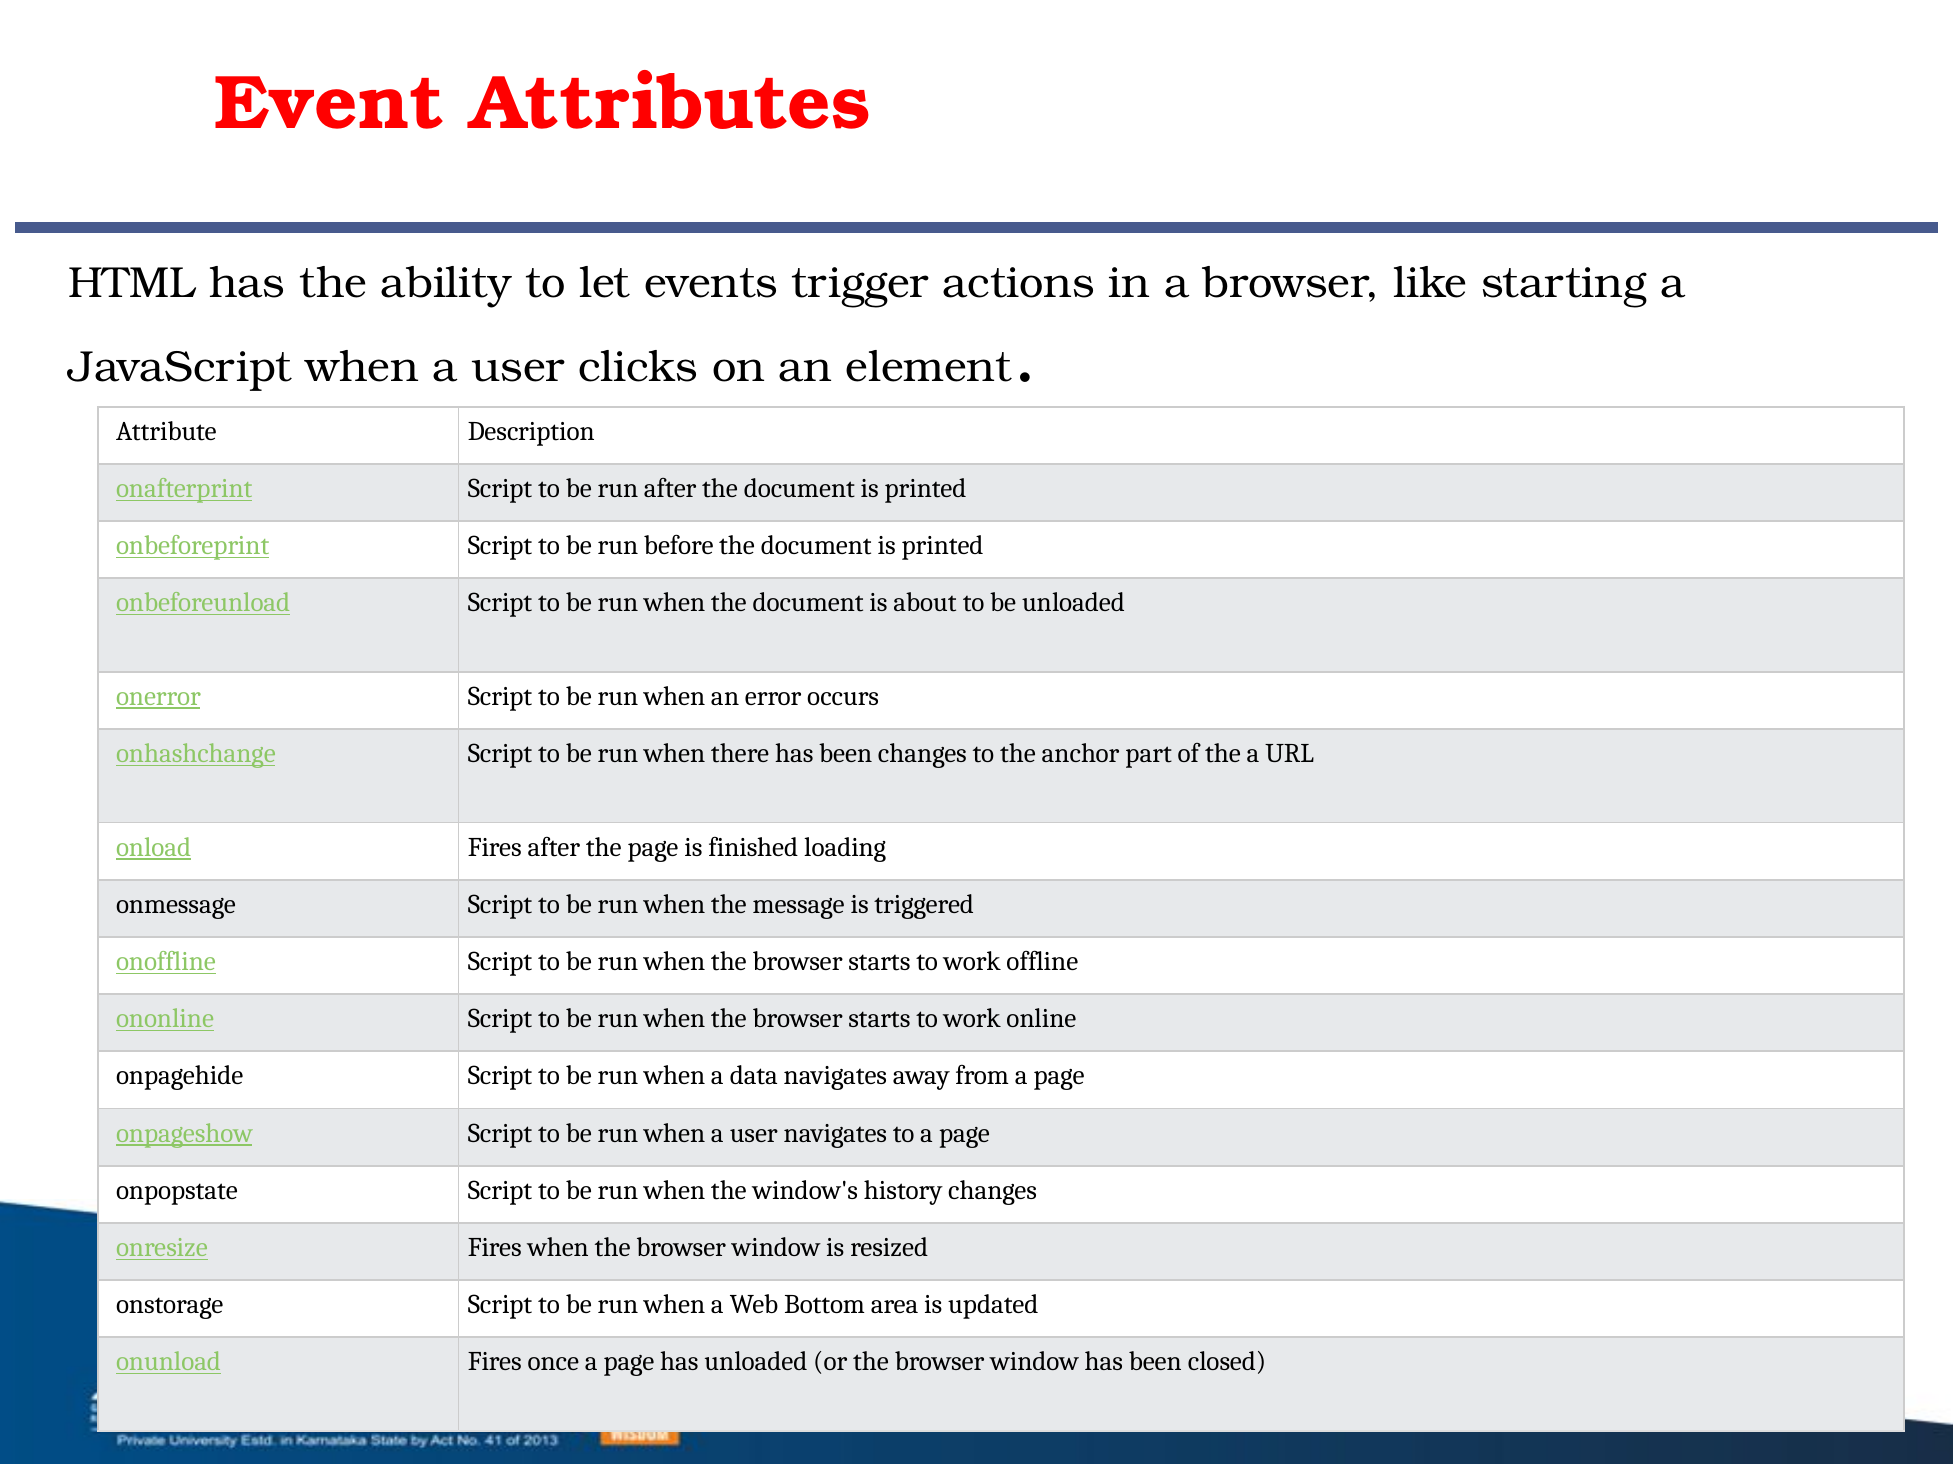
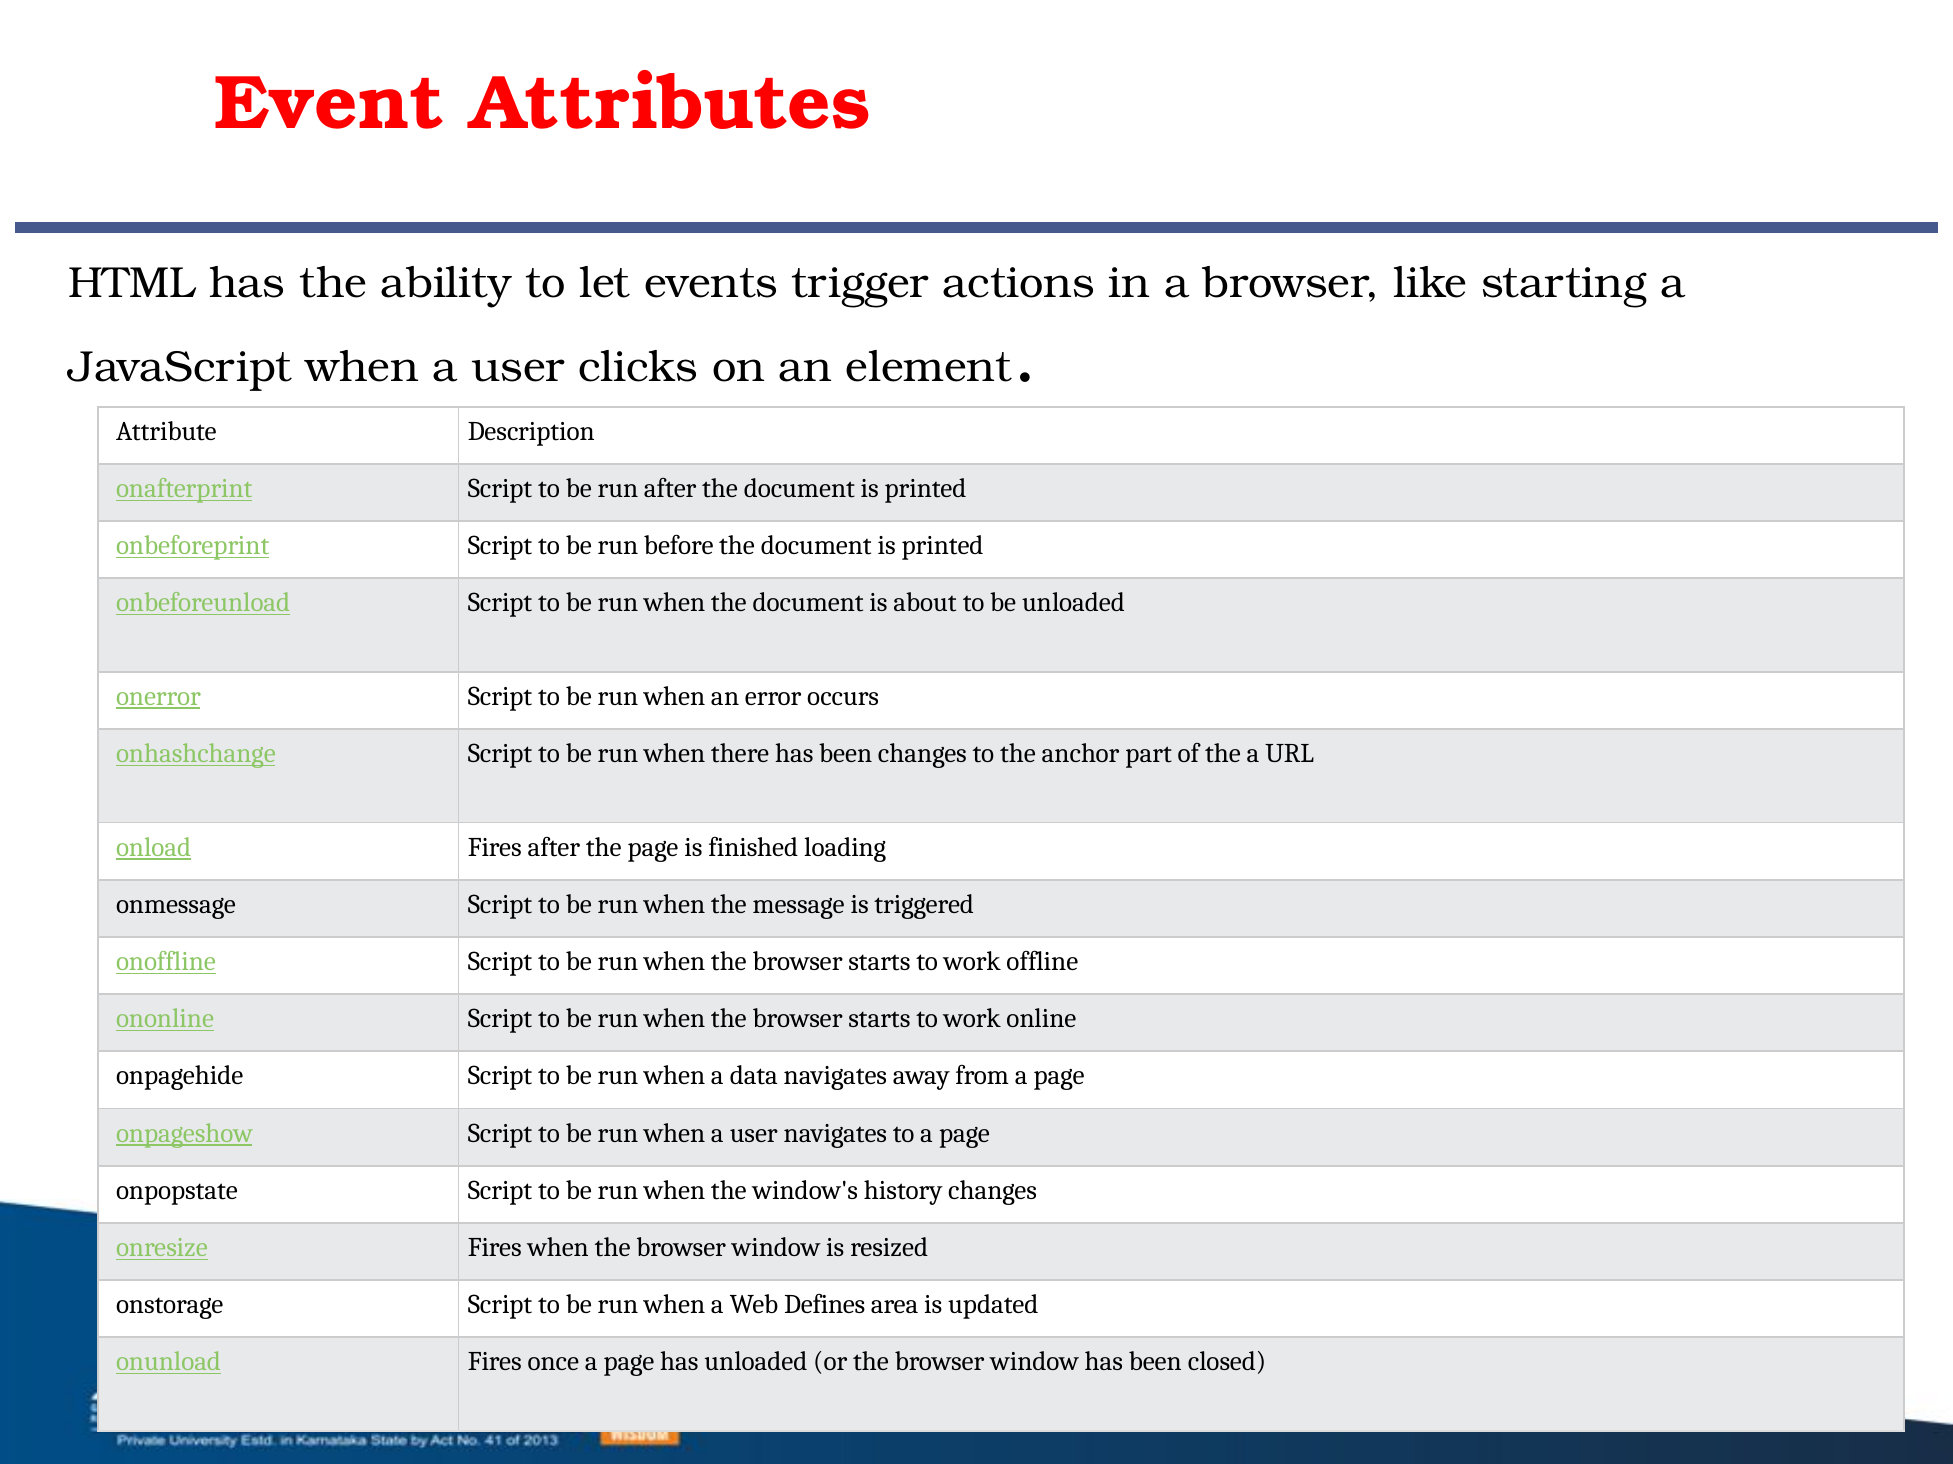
Bottom: Bottom -> Defines
